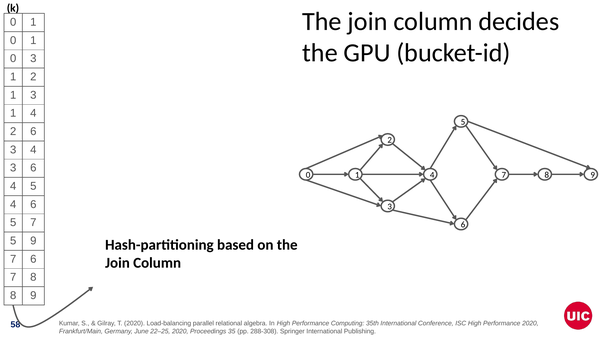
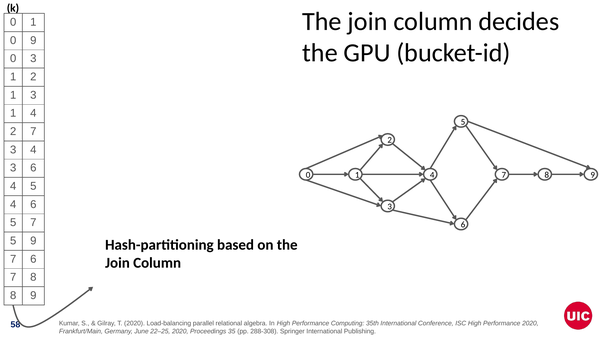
1 at (33, 40): 1 -> 9
2 6: 6 -> 7
